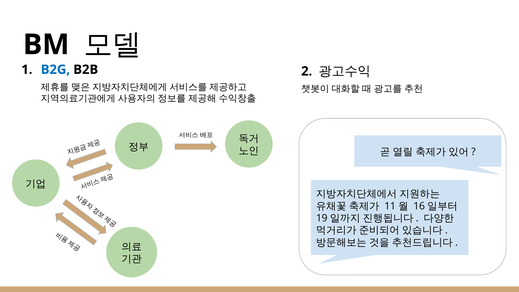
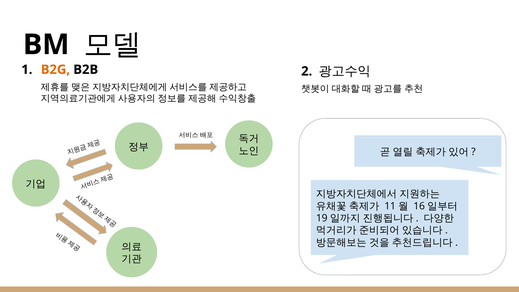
B2G colour: blue -> orange
